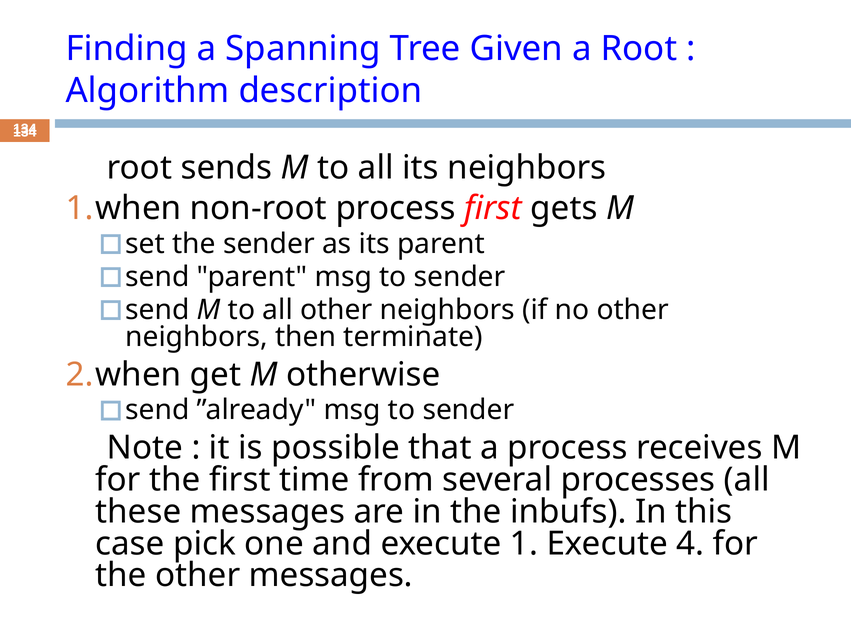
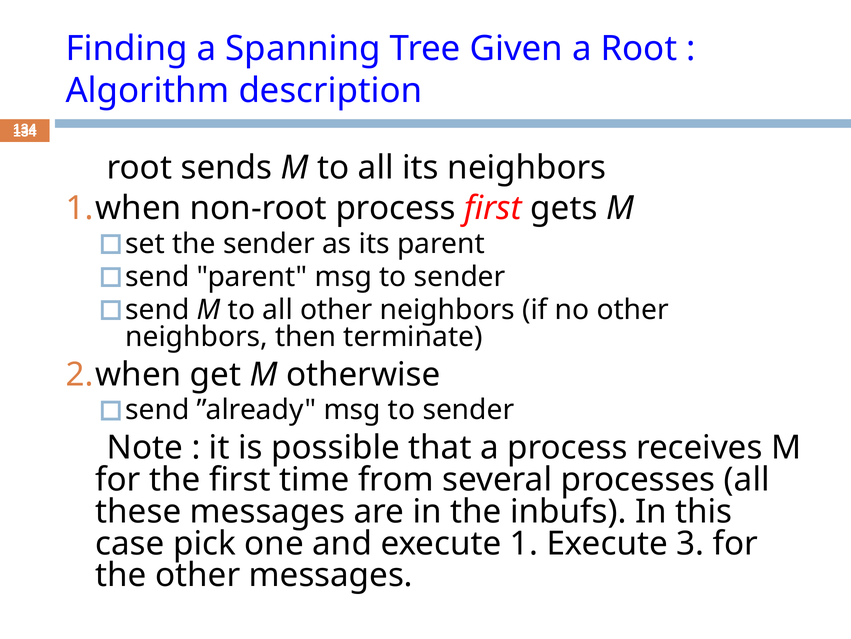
4: 4 -> 3
